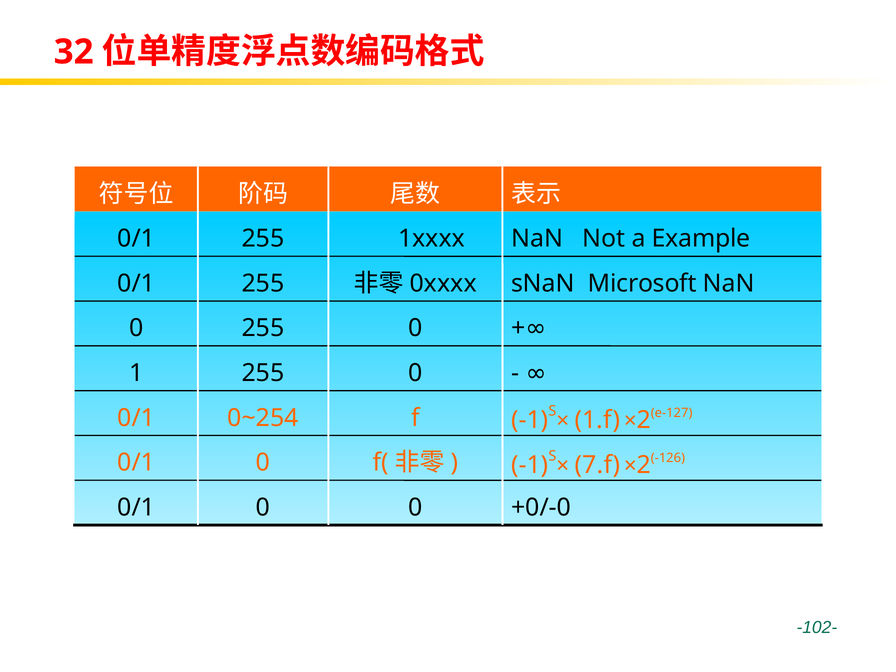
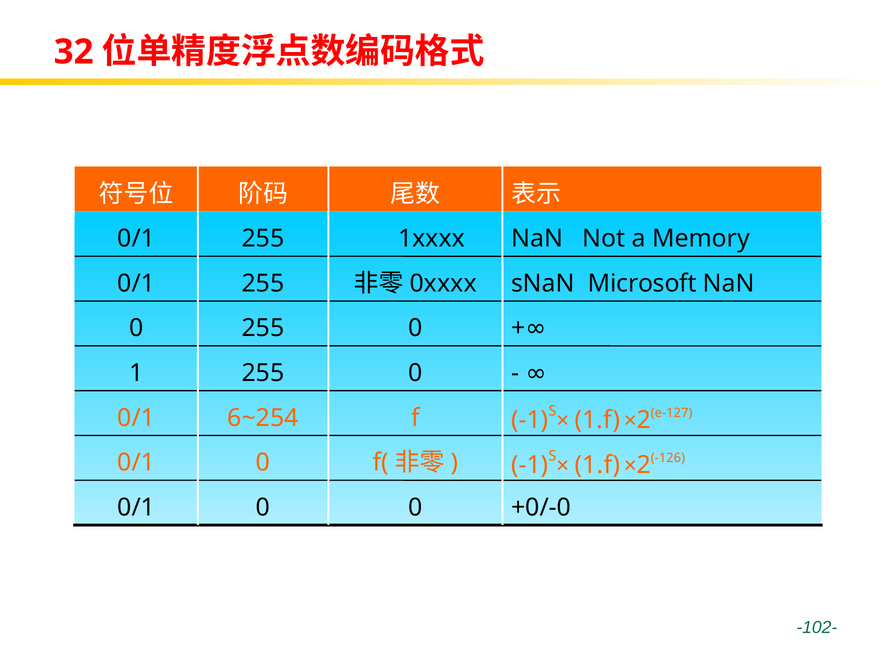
Example: Example -> Memory
0~254: 0~254 -> 6~254
7.f at (597, 465): 7.f -> 1.f
